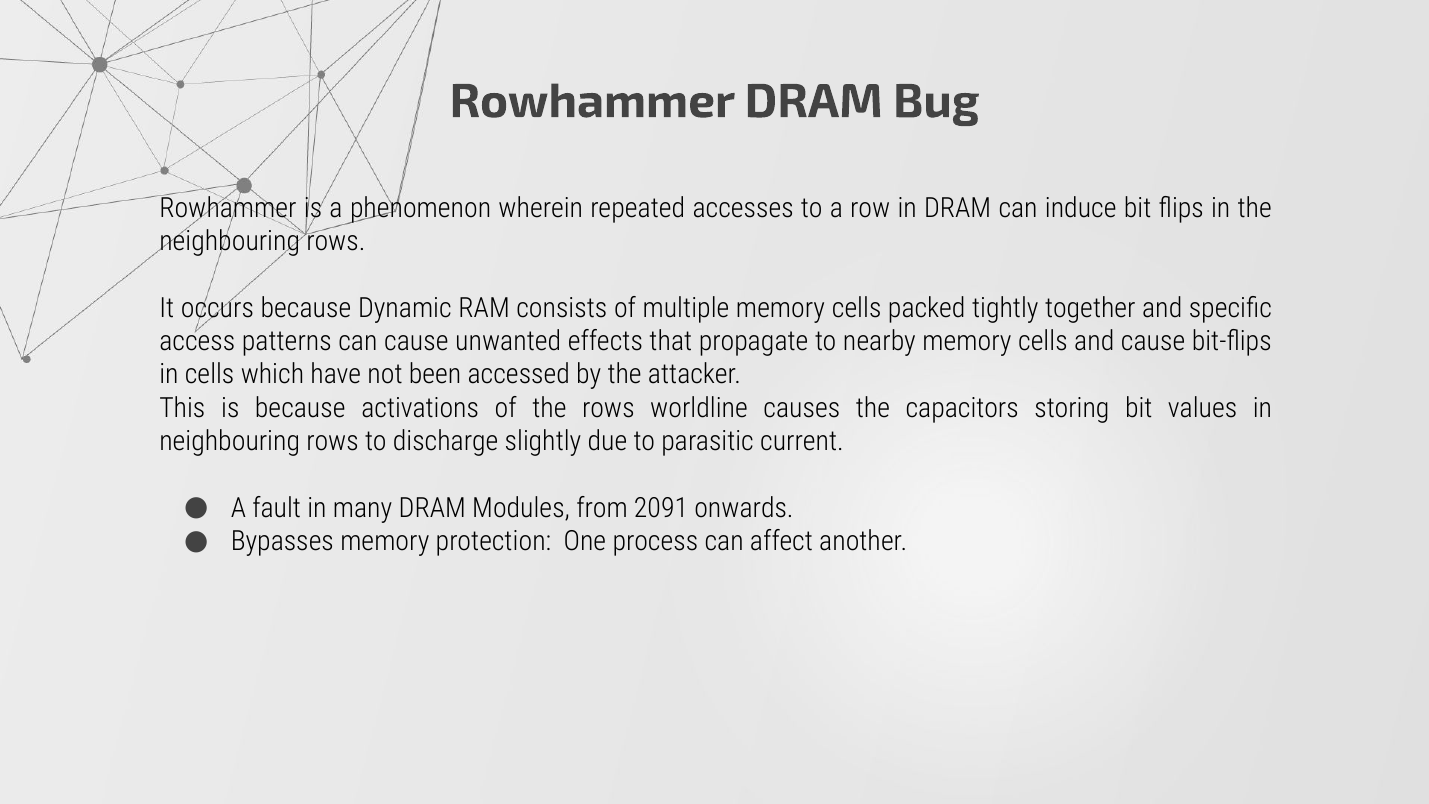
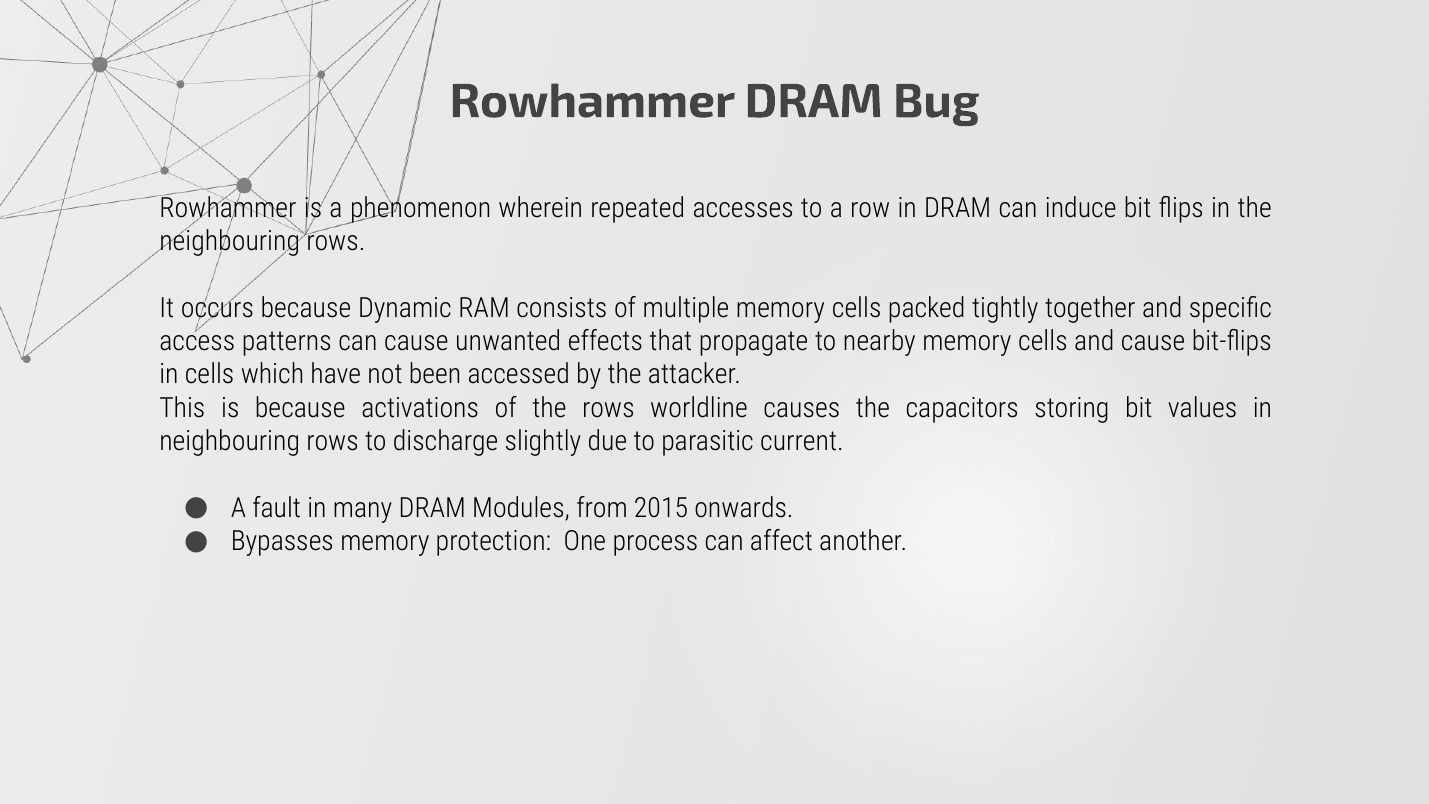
2091: 2091 -> 2015
